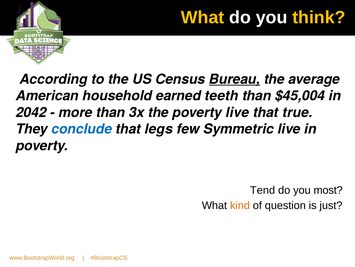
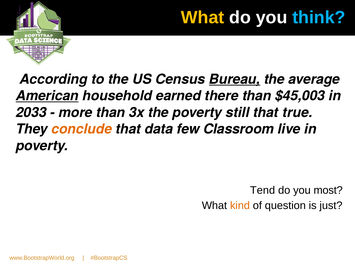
think colour: yellow -> light blue
American underline: none -> present
teeth: teeth -> there
$45,004: $45,004 -> $45,003
2042: 2042 -> 2033
poverty live: live -> still
conclude colour: blue -> orange
legs: legs -> data
Symmetric: Symmetric -> Classroom
